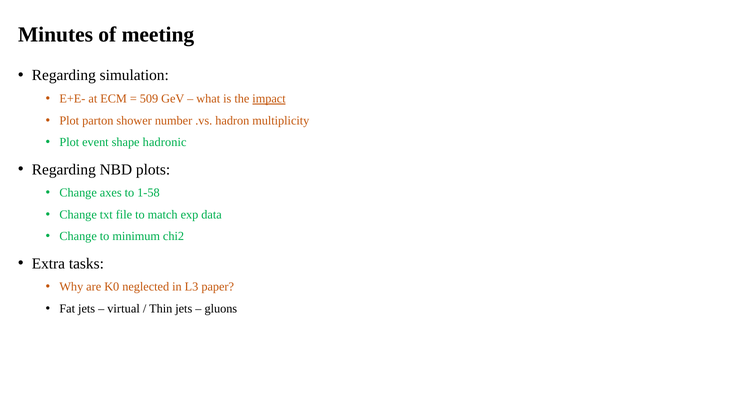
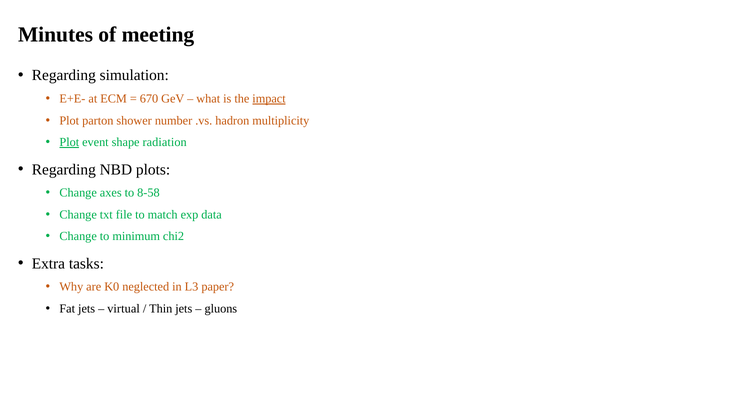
509: 509 -> 670
Plot at (69, 142) underline: none -> present
hadronic: hadronic -> radiation
1-58: 1-58 -> 8-58
